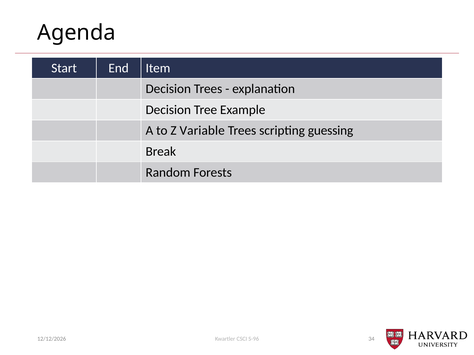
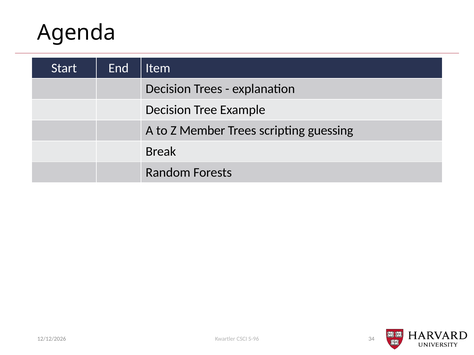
Variable: Variable -> Member
